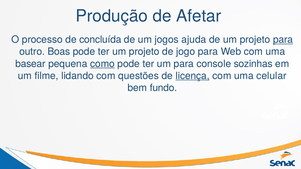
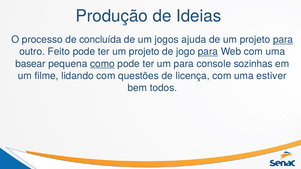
Afetar: Afetar -> Ideias
Boas: Boas -> Feito
para at (208, 52) underline: none -> present
licença underline: present -> none
celular: celular -> estiver
fundo: fundo -> todos
